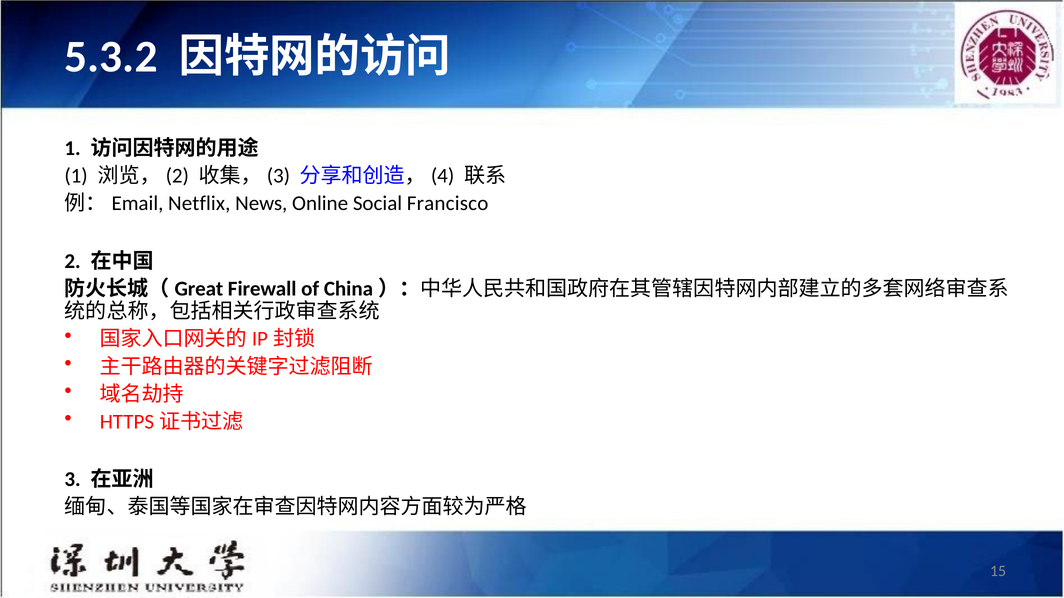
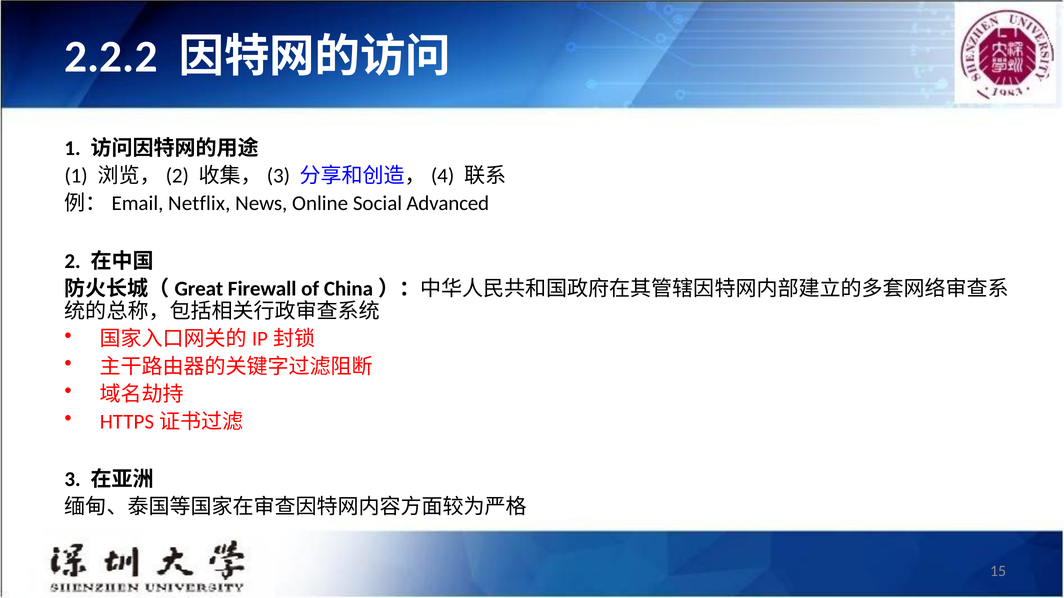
5.3.2: 5.3.2 -> 2.2.2
Francisco: Francisco -> Advanced
